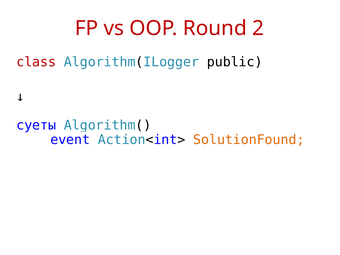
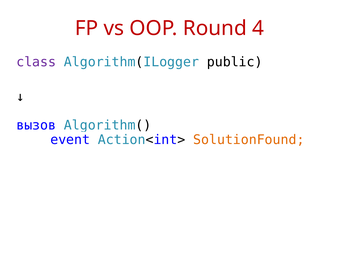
2: 2 -> 4
class colour: red -> purple
суеты: суеты -> вызов
